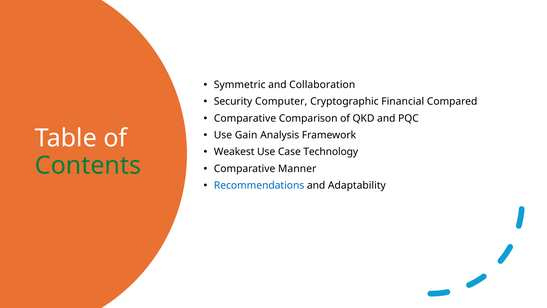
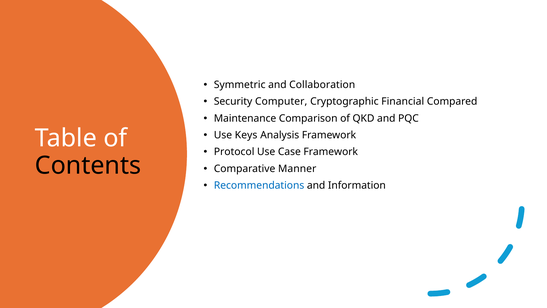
Comparative at (245, 118): Comparative -> Maintenance
Gain: Gain -> Keys
Weakest: Weakest -> Protocol
Case Technology: Technology -> Framework
Contents colour: green -> black
Adaptability: Adaptability -> Information
